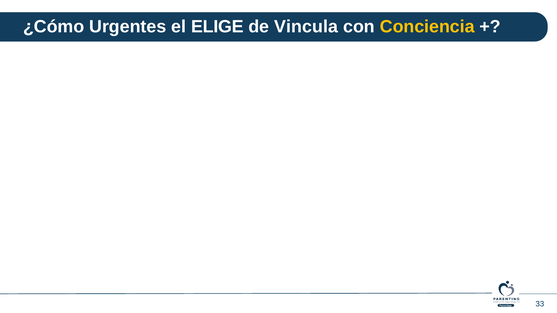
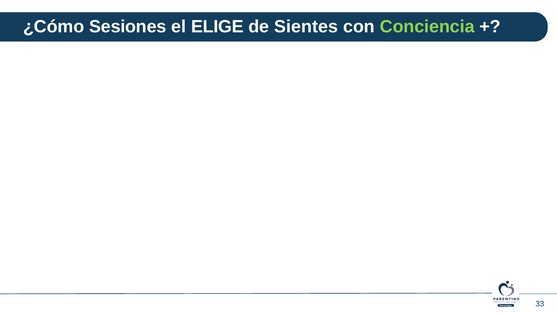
Urgentes: Urgentes -> Sesiones
Vincula: Vincula -> Sientes
Conciencia colour: yellow -> light green
